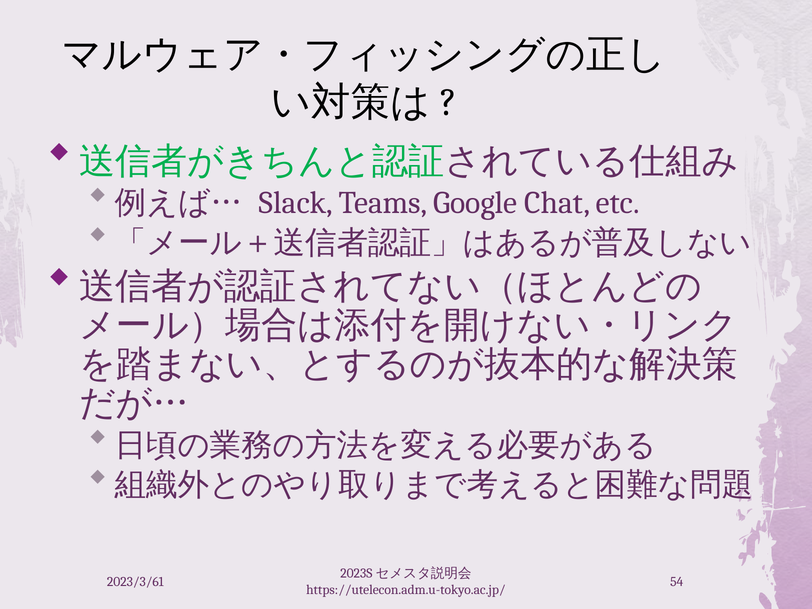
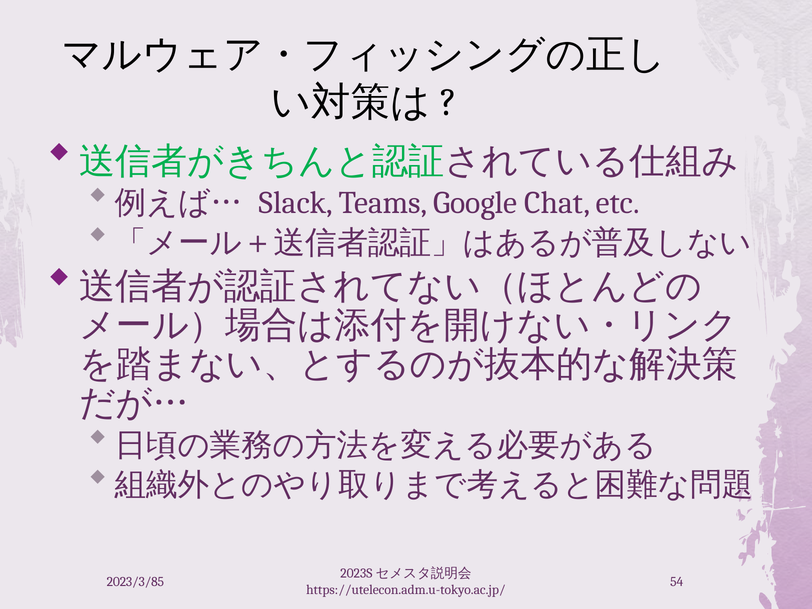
2023/3/61: 2023/3/61 -> 2023/3/85
